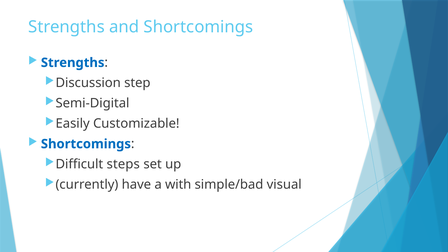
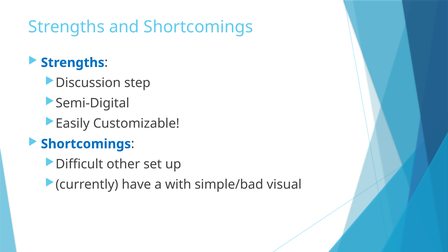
steps: steps -> other
